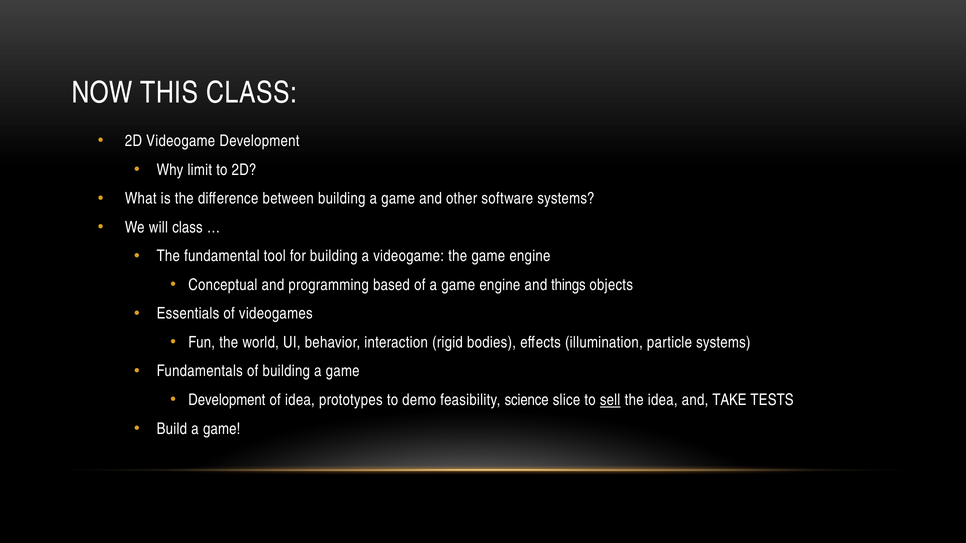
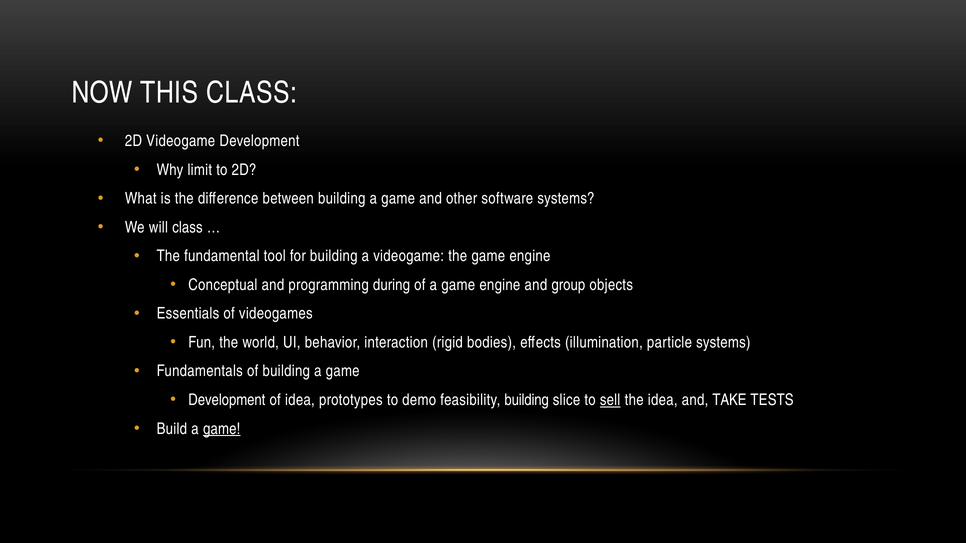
based: based -> during
things: things -> group
feasibility science: science -> building
game at (222, 429) underline: none -> present
